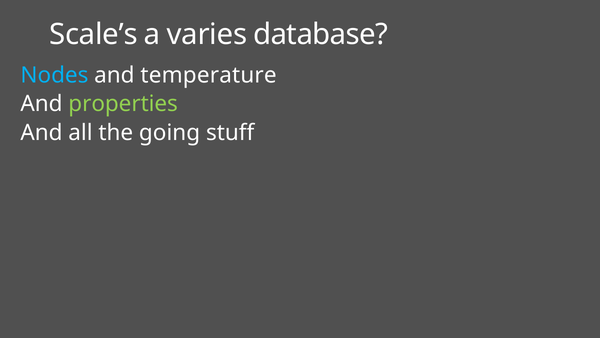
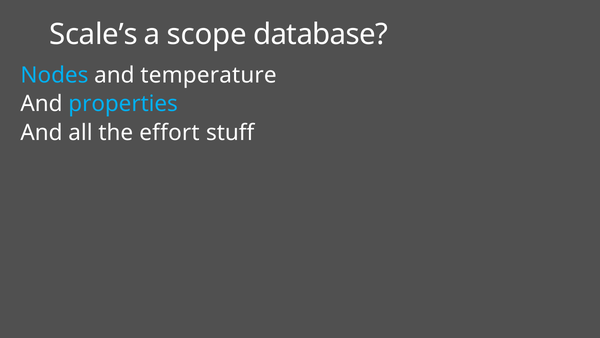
varies: varies -> scope
properties colour: light green -> light blue
going: going -> effort
